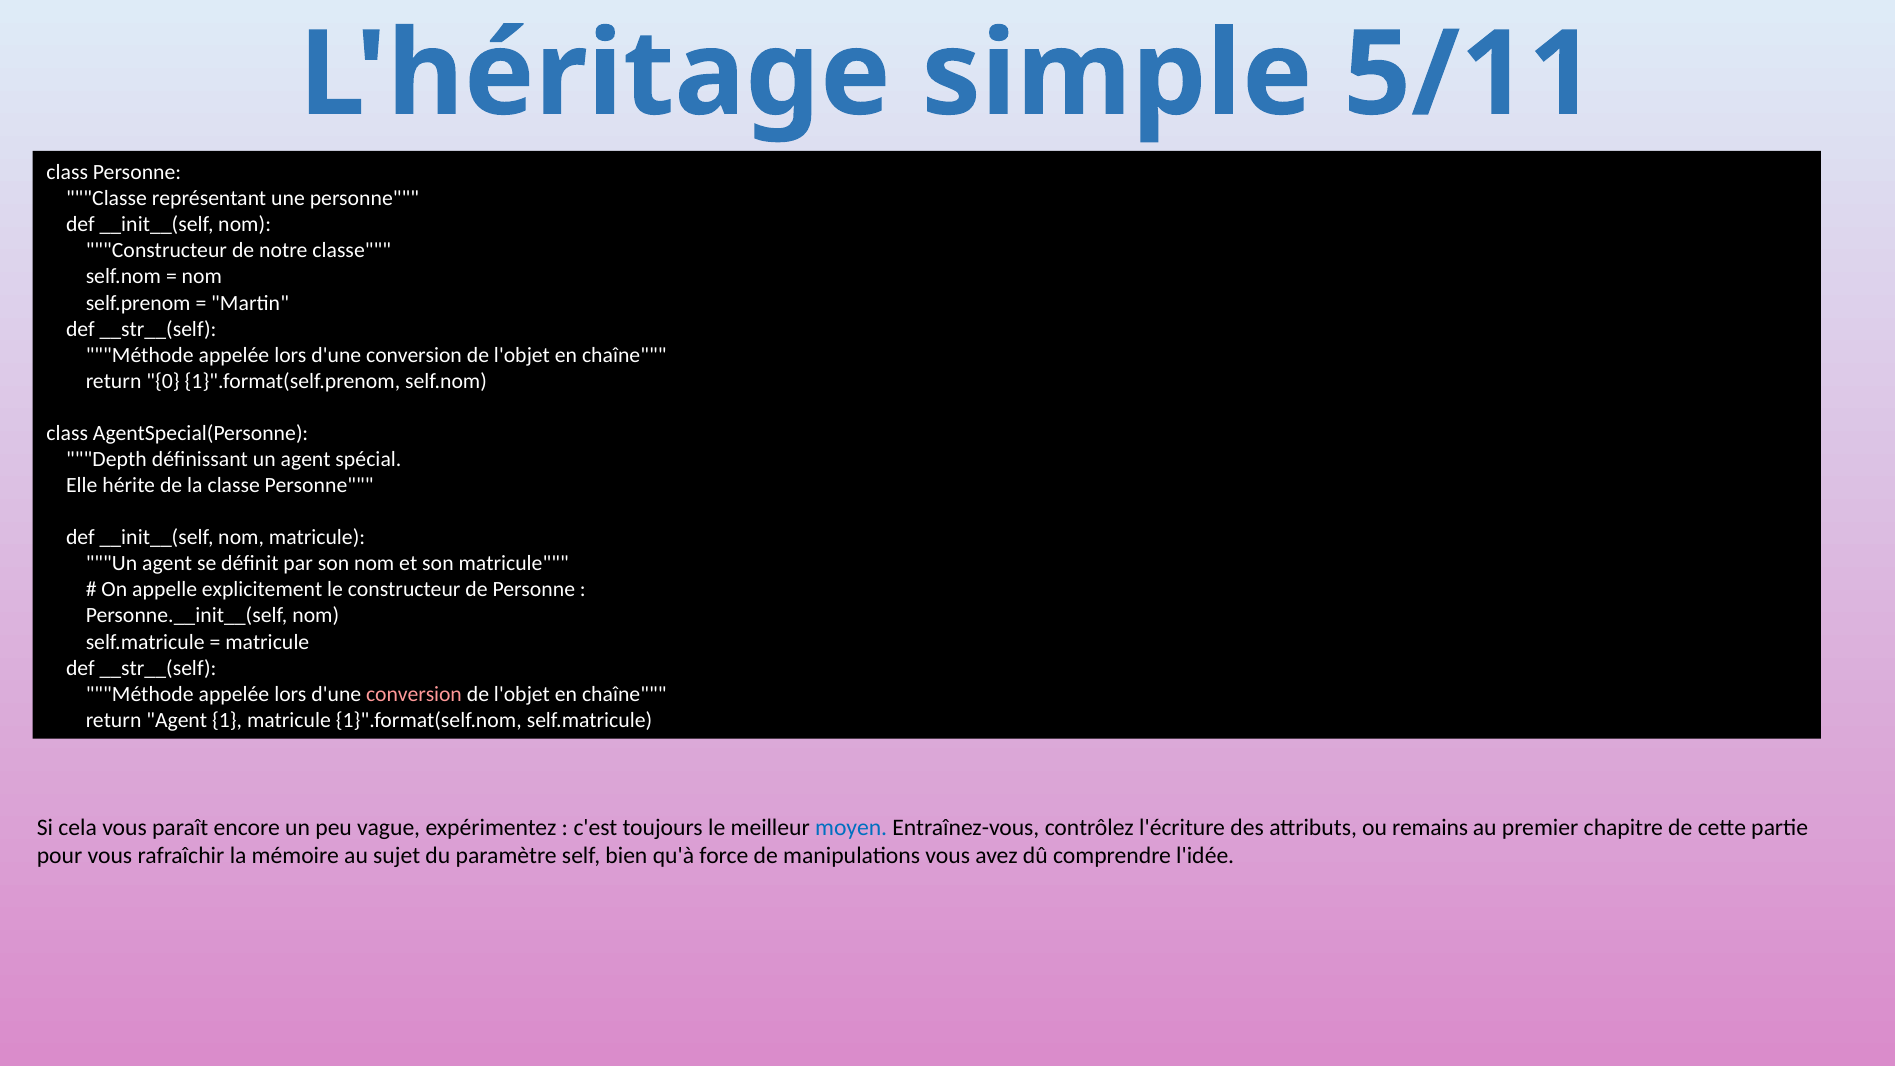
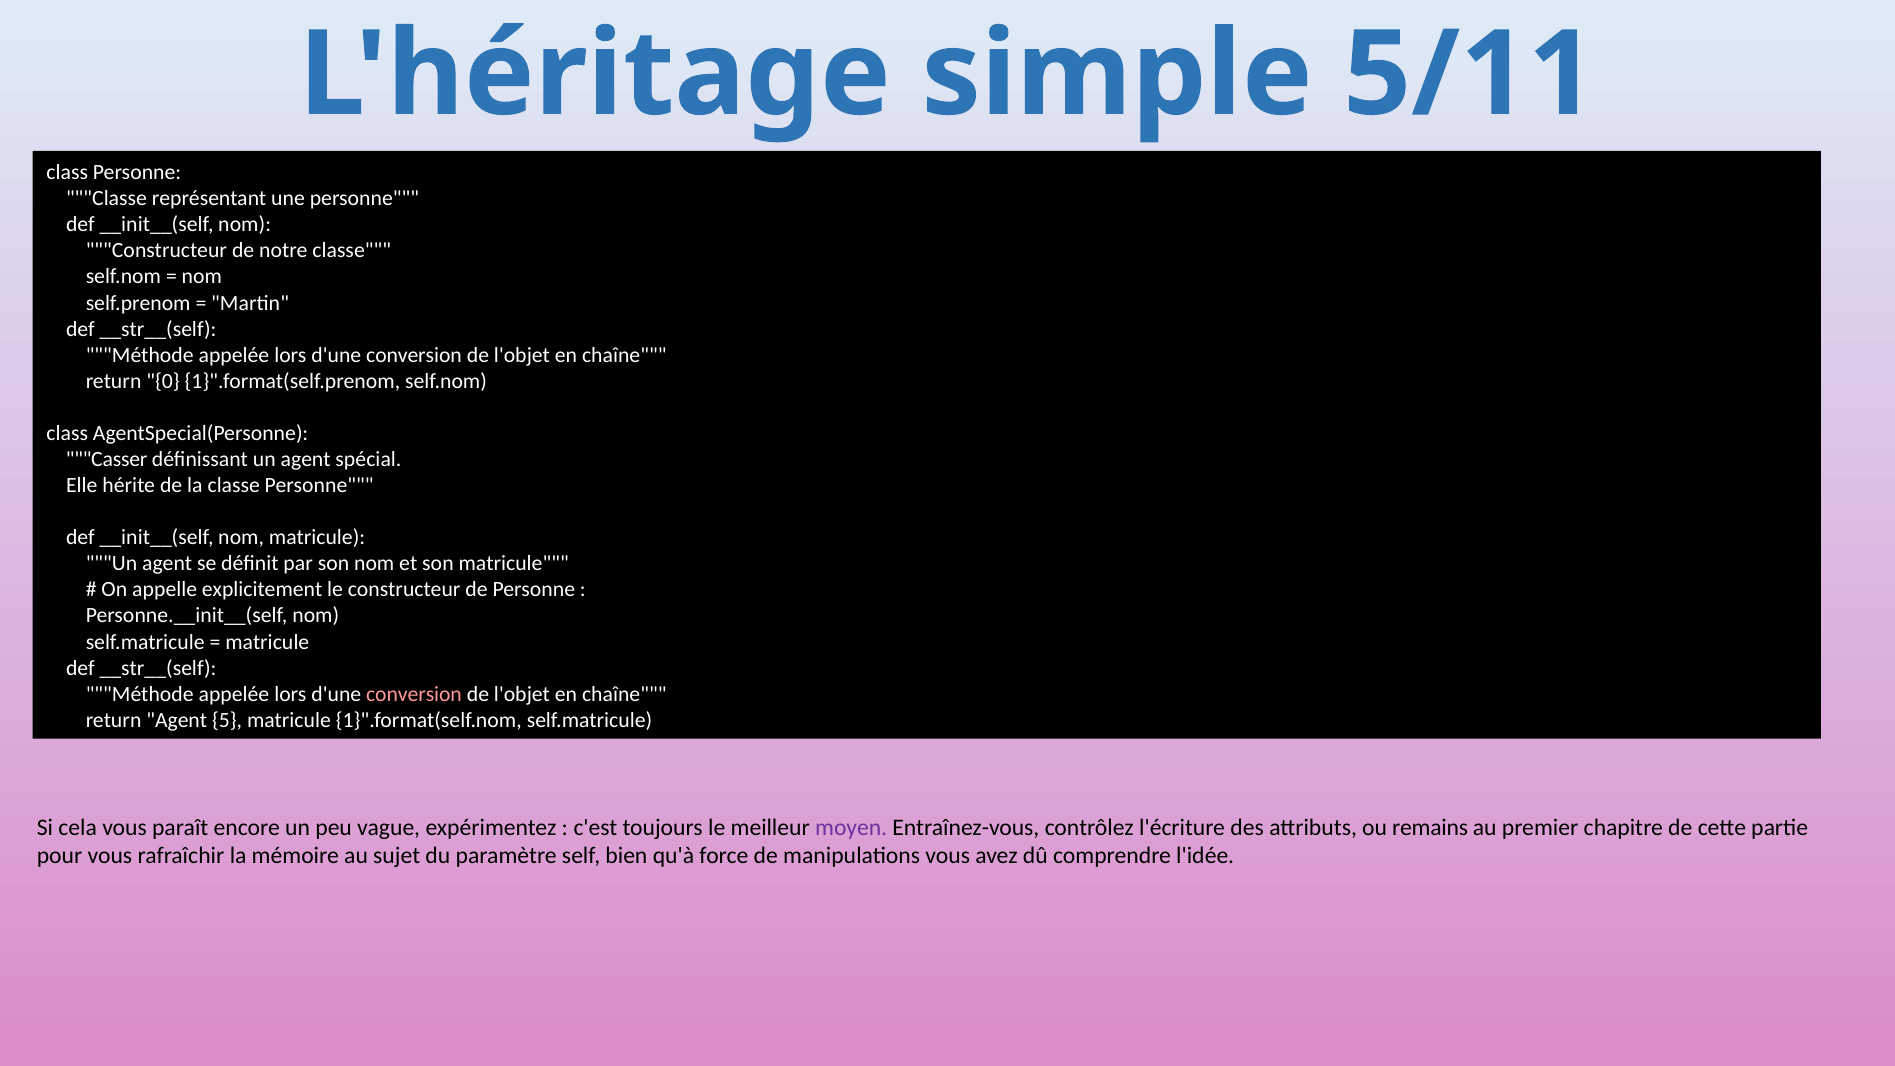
Depth: Depth -> Casser
1: 1 -> 5
moyen colour: blue -> purple
